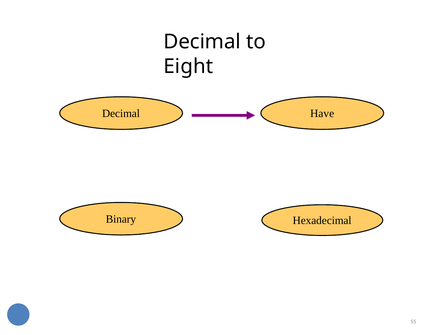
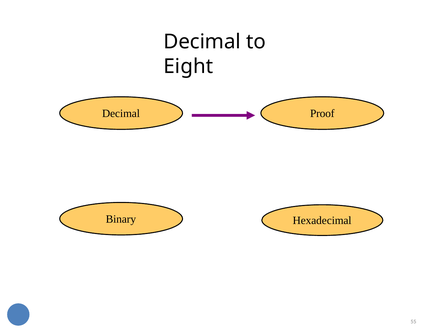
Have: Have -> Proof
